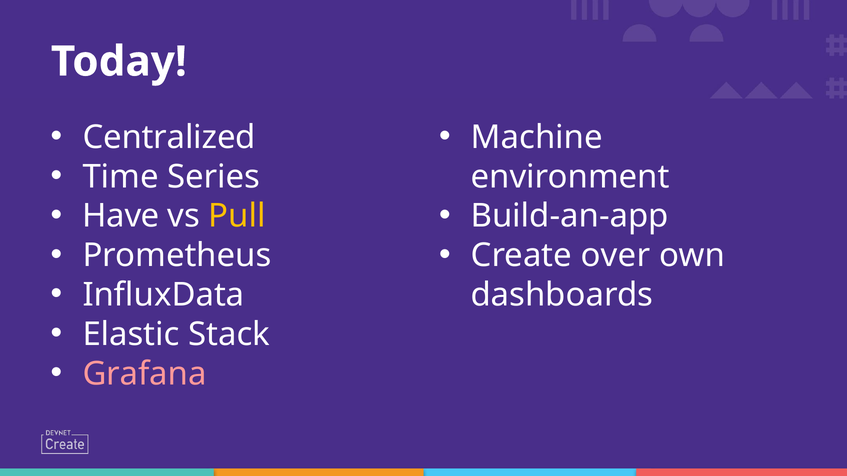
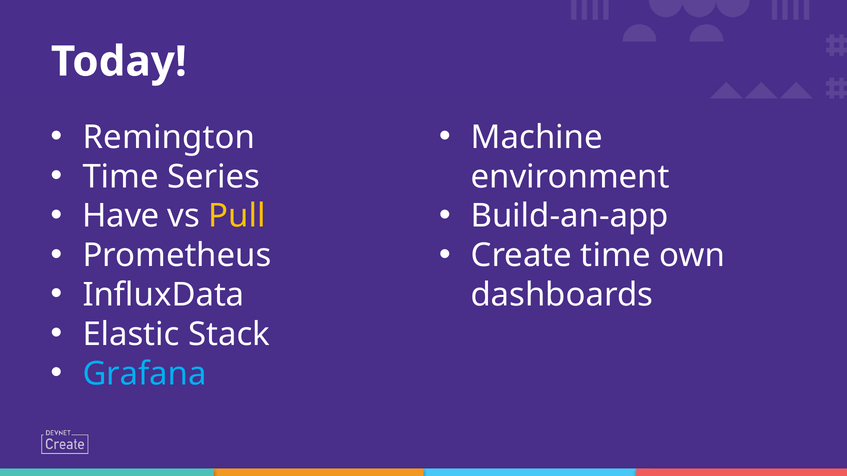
Centralized: Centralized -> Remington
Create over: over -> time
Grafana colour: pink -> light blue
